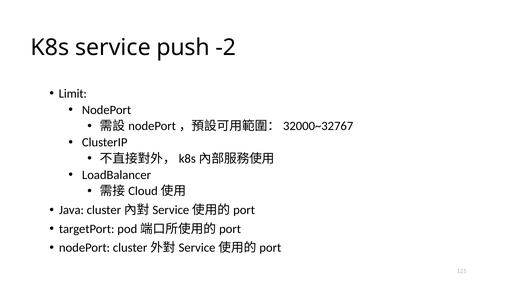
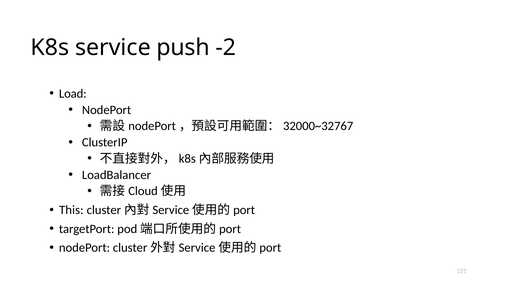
Limit: Limit -> Load
Java: Java -> This
